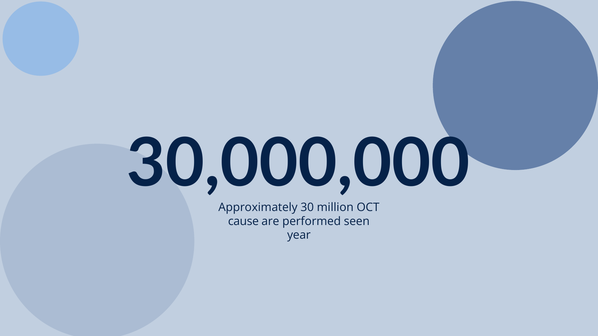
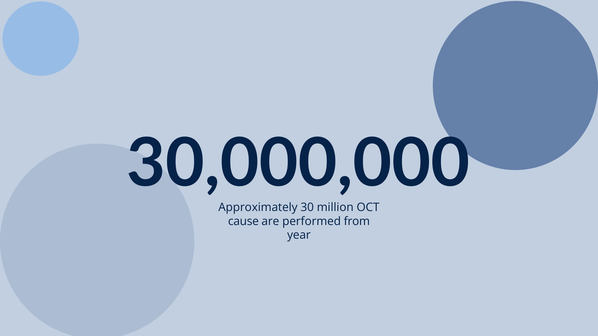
seen: seen -> from
